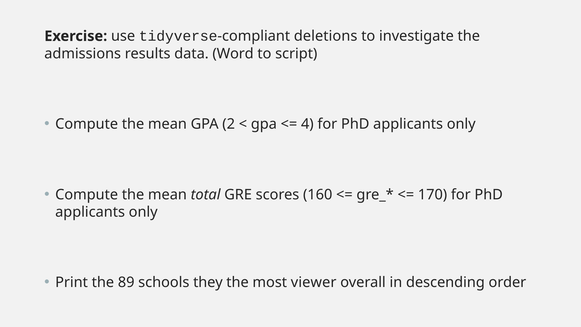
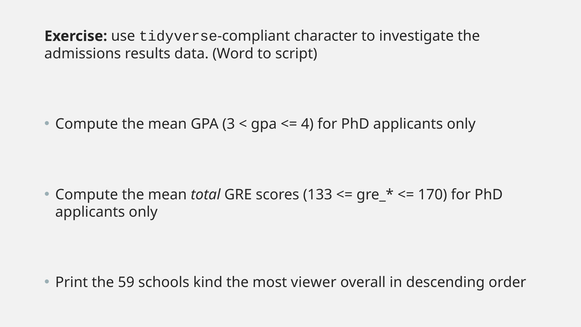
deletions: deletions -> character
2: 2 -> 3
160: 160 -> 133
89: 89 -> 59
they: they -> kind
